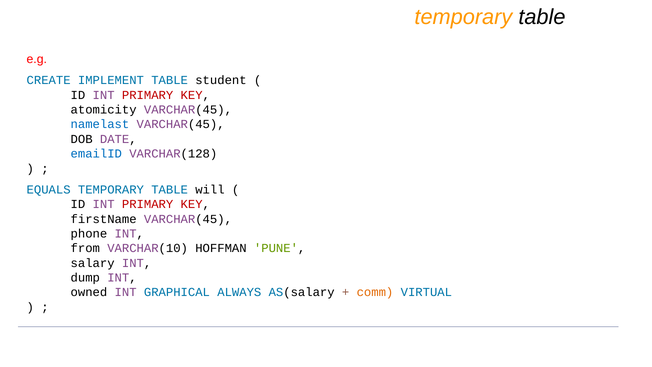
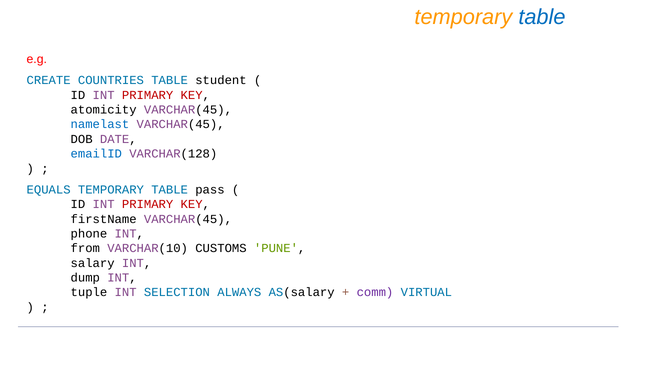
table at (542, 17) colour: black -> blue
IMPLEMENT: IMPLEMENT -> COUNTRIES
will: will -> pass
HOFFMAN: HOFFMAN -> CUSTOMS
owned: owned -> tuple
GRAPHICAL: GRAPHICAL -> SELECTION
comm colour: orange -> purple
